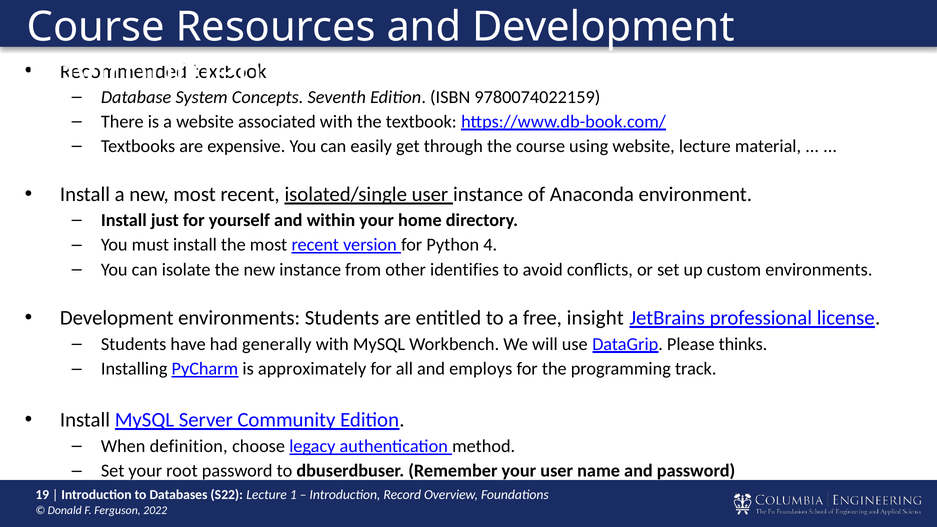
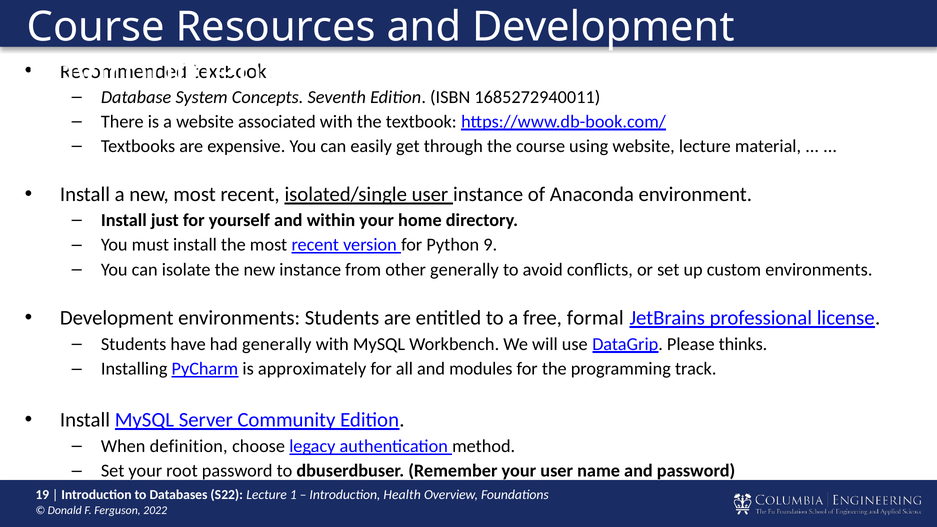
9780074022159: 9780074022159 -> 1685272940011
4: 4 -> 9
other identifies: identifies -> generally
insight: insight -> formal
employs: employs -> modules
Record: Record -> Health
